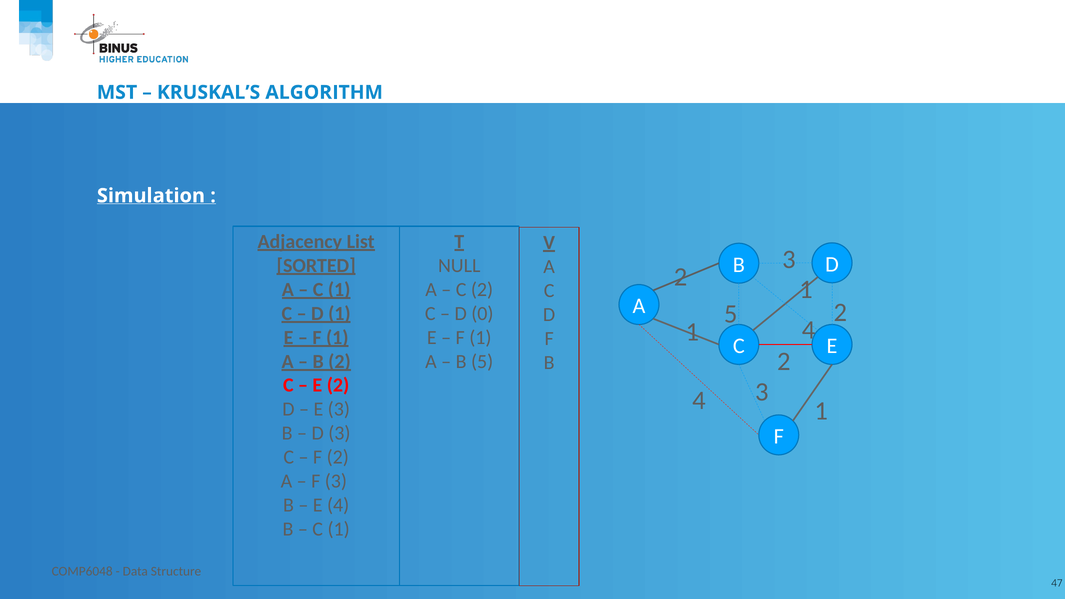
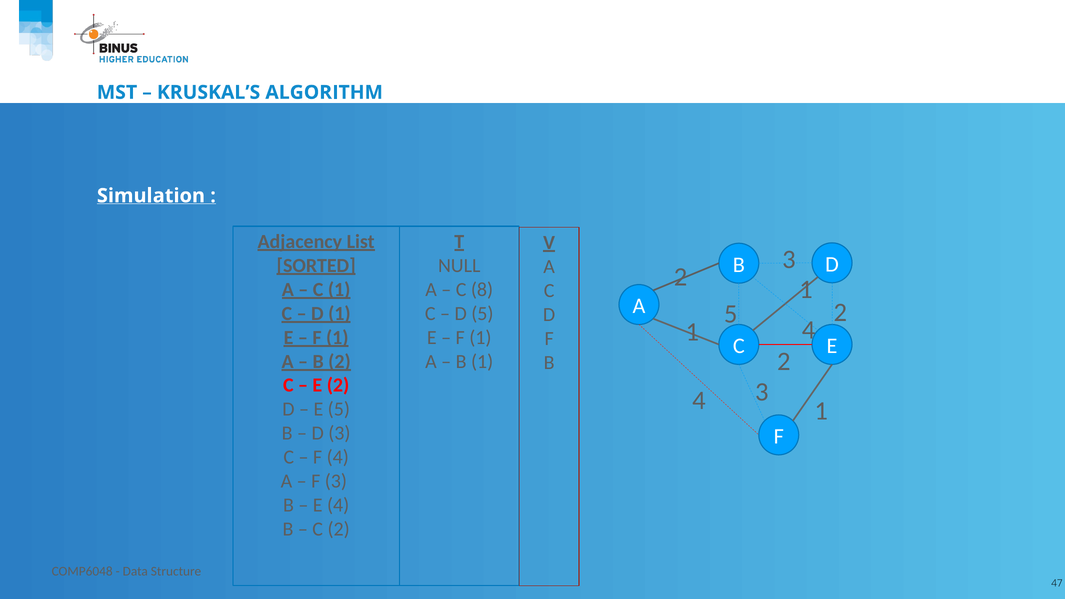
C 2: 2 -> 8
D 0: 0 -> 5
B 5: 5 -> 1
E 3: 3 -> 5
2 at (338, 457): 2 -> 4
1 at (339, 529): 1 -> 2
